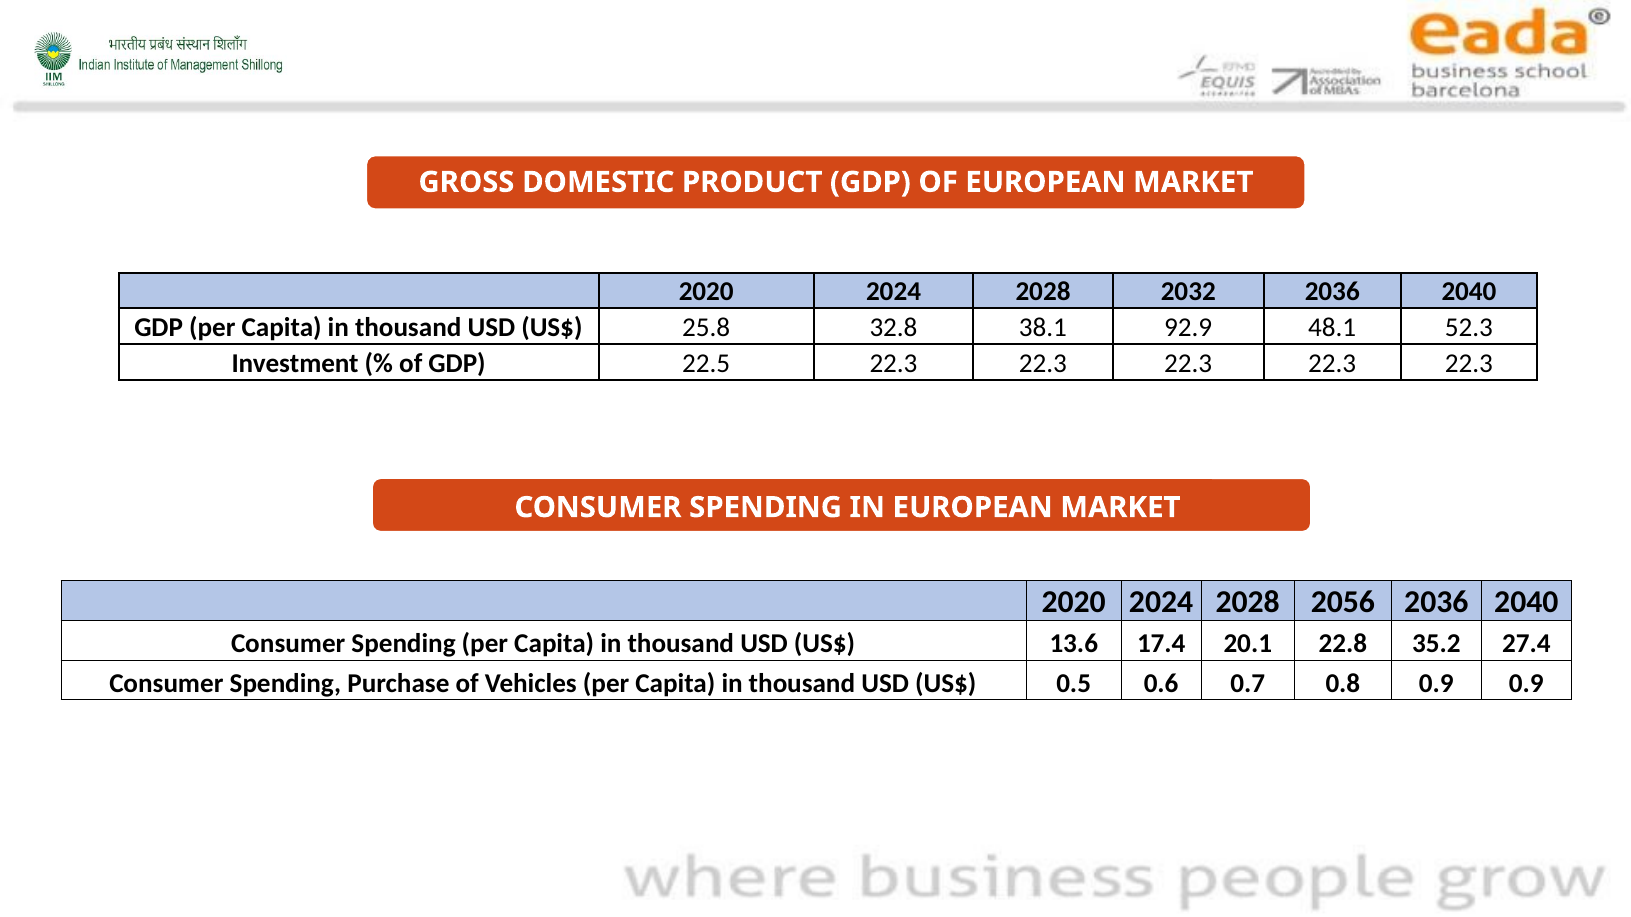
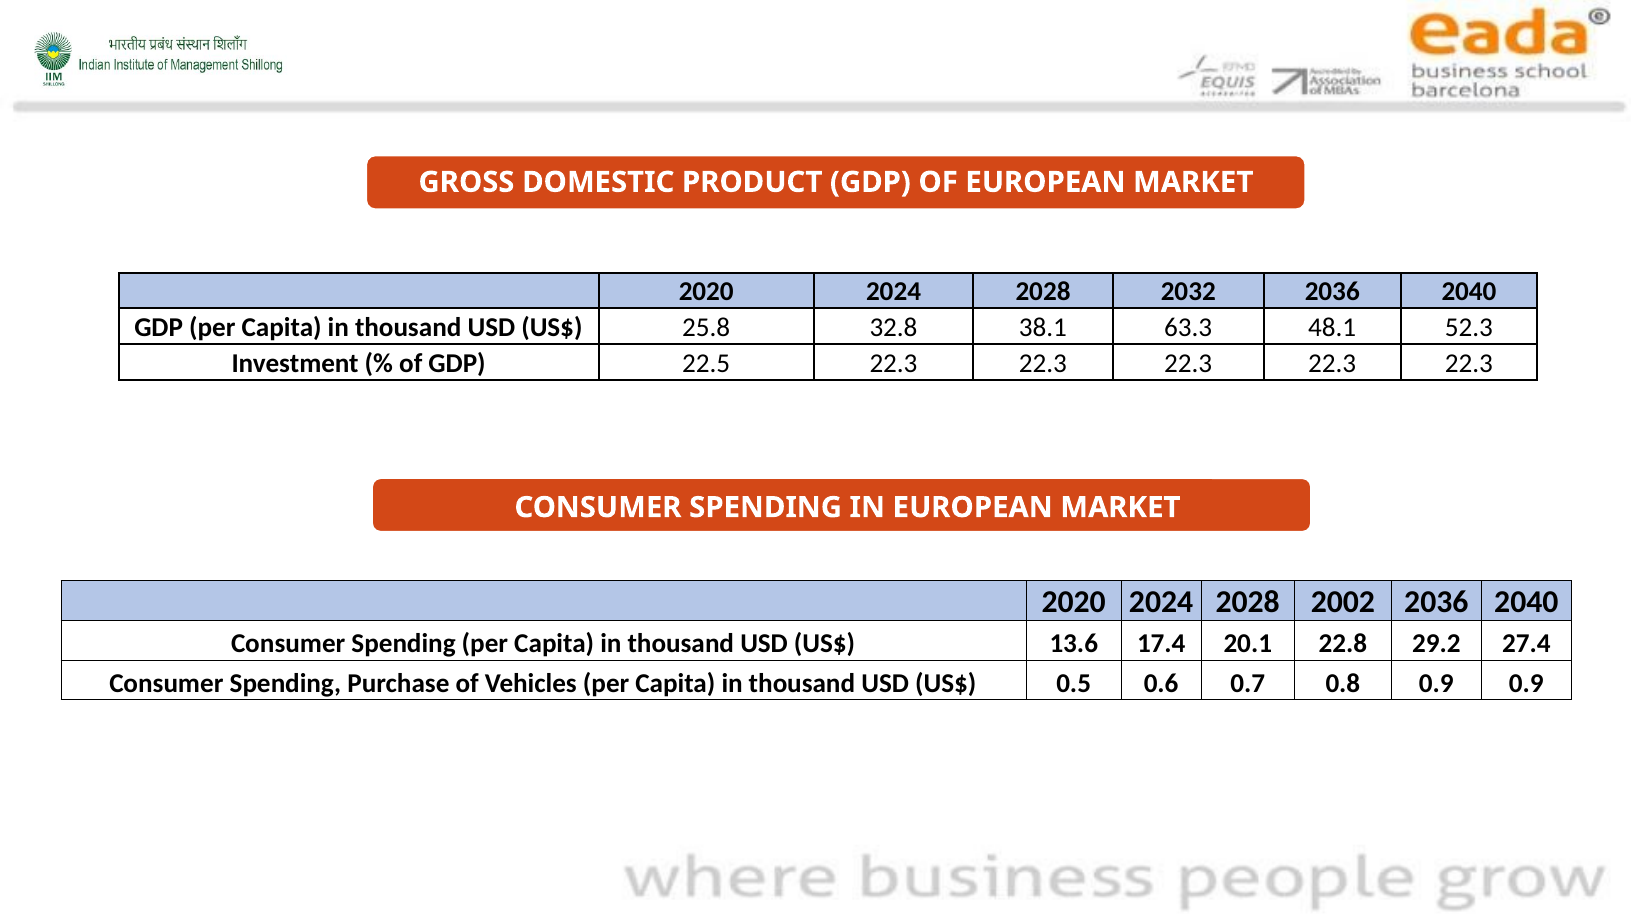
92.9: 92.9 -> 63.3
2056: 2056 -> 2002
35.2: 35.2 -> 29.2
